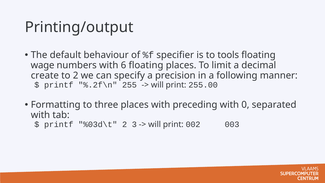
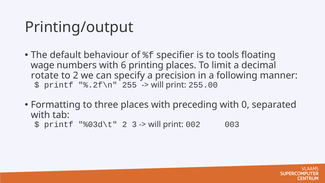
6 floating: floating -> printing
create: create -> rotate
